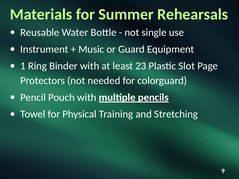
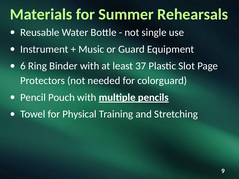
1: 1 -> 6
23: 23 -> 37
